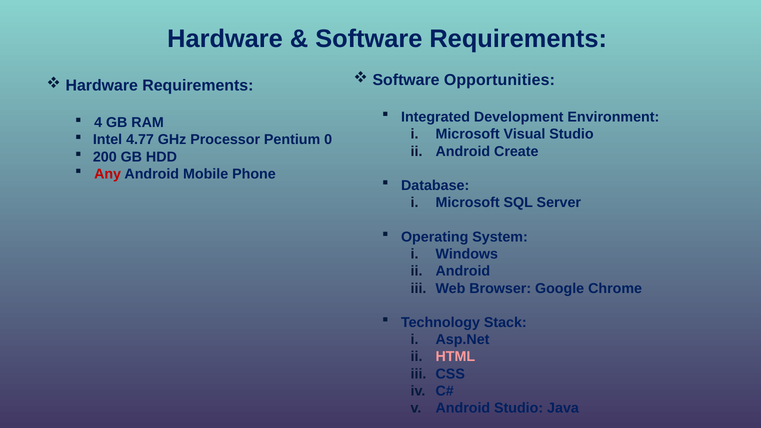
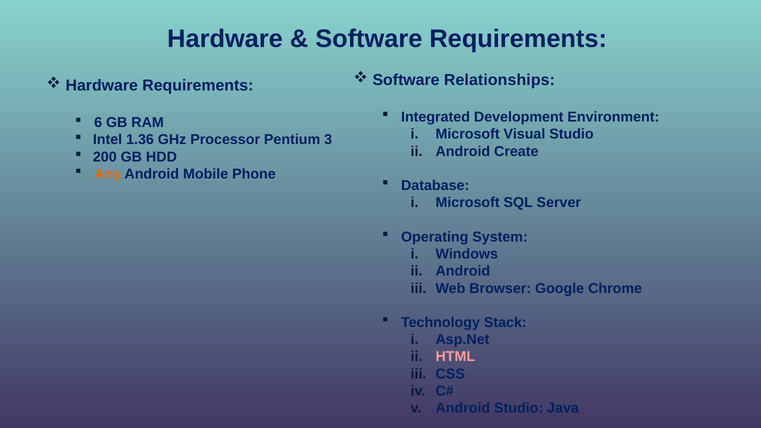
Opportunities: Opportunities -> Relationships
4: 4 -> 6
4.77: 4.77 -> 1.36
0: 0 -> 3
Any colour: red -> orange
